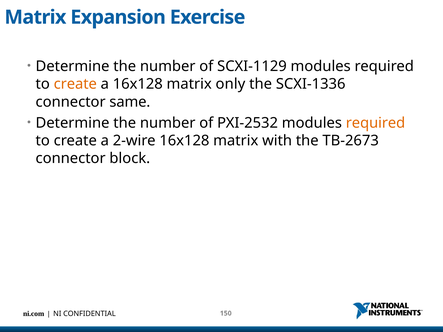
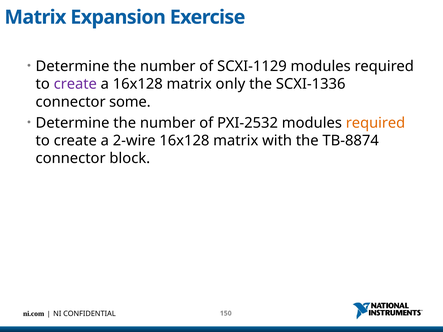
create at (75, 84) colour: orange -> purple
same: same -> some
TB-2673: TB-2673 -> TB-8874
